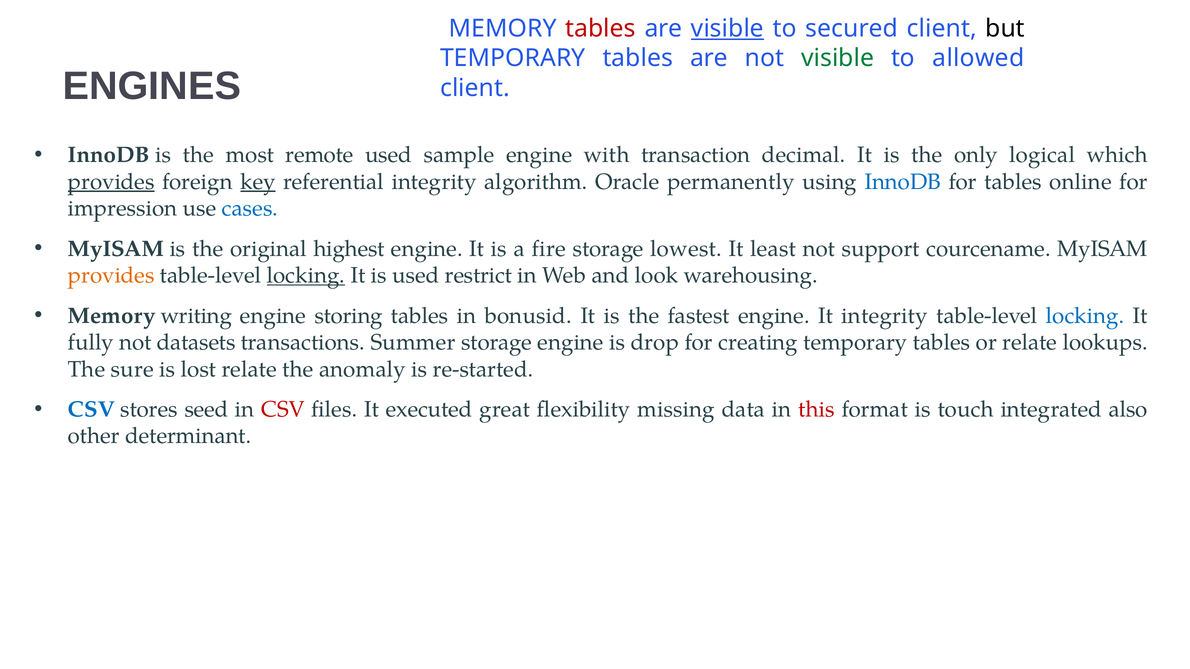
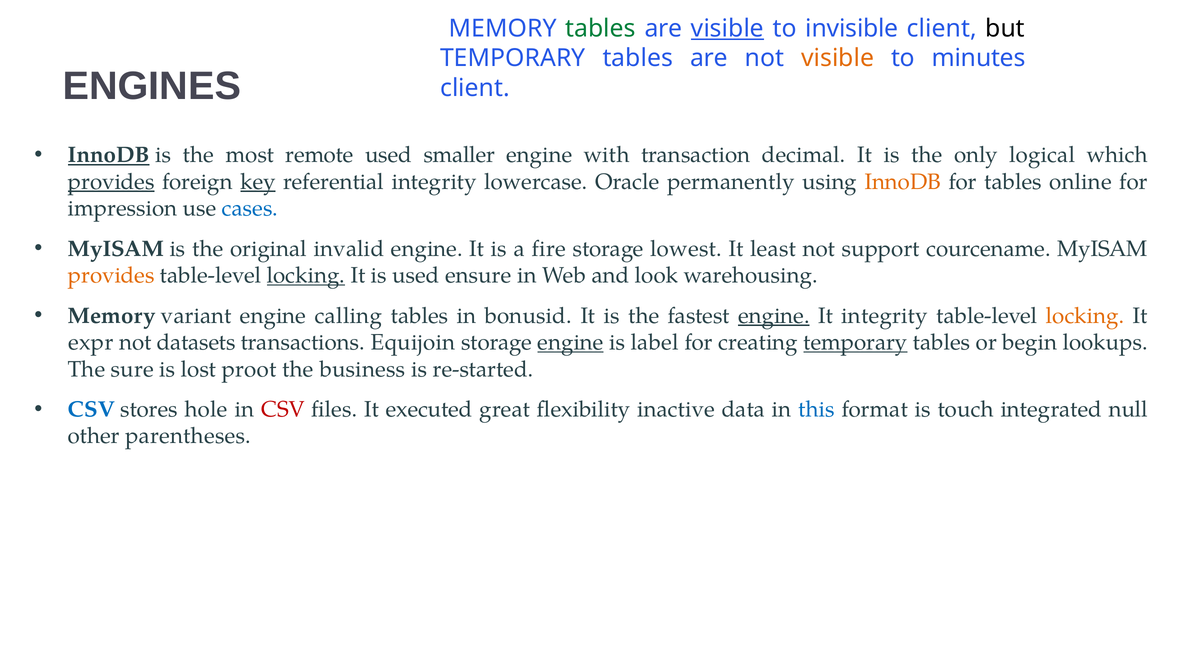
tables at (601, 28) colour: red -> green
secured: secured -> invisible
visible at (838, 58) colour: green -> orange
allowed: allowed -> minutes
InnoDB at (109, 155) underline: none -> present
sample: sample -> smaller
algorithm: algorithm -> lowercase
InnoDB at (903, 182) colour: blue -> orange
highest: highest -> invalid
restrict: restrict -> ensure
writing: writing -> variant
storing: storing -> calling
engine at (774, 316) underline: none -> present
locking at (1085, 316) colour: blue -> orange
fully: fully -> expr
Summer: Summer -> Equijoin
engine at (571, 343) underline: none -> present
drop: drop -> label
temporary at (855, 343) underline: none -> present
or relate: relate -> begin
lost relate: relate -> proot
anomaly: anomaly -> business
seed: seed -> hole
missing: missing -> inactive
this colour: red -> blue
also: also -> null
determinant: determinant -> parentheses
